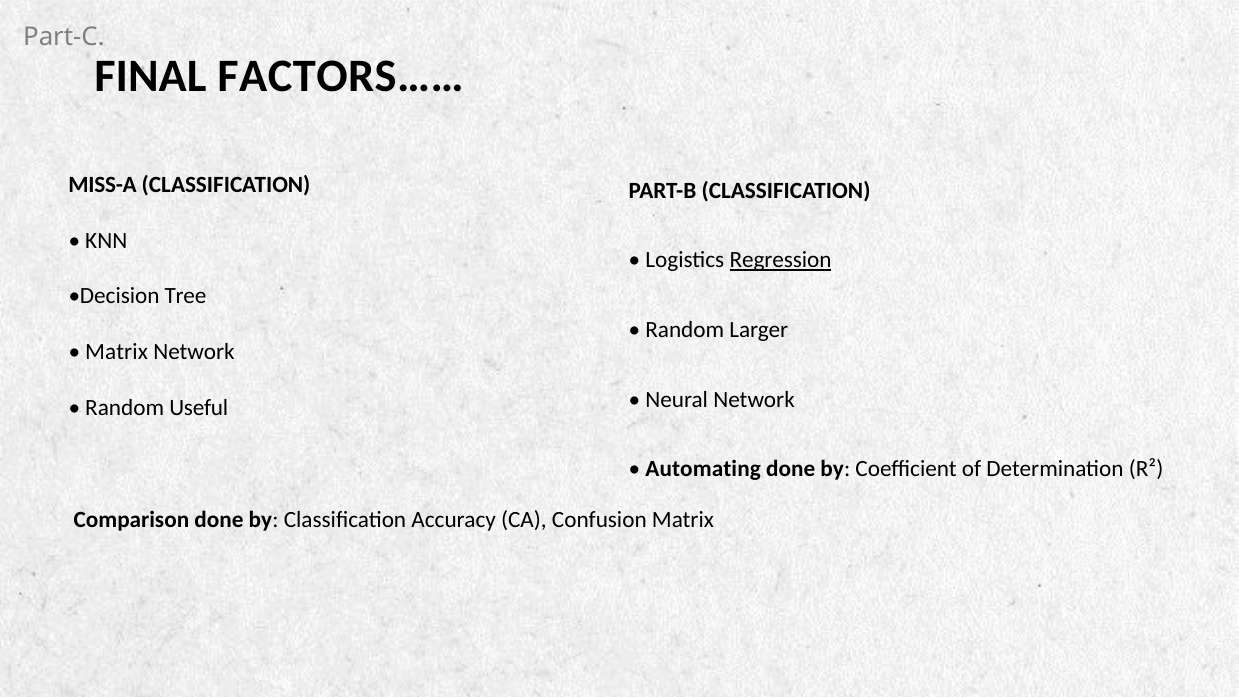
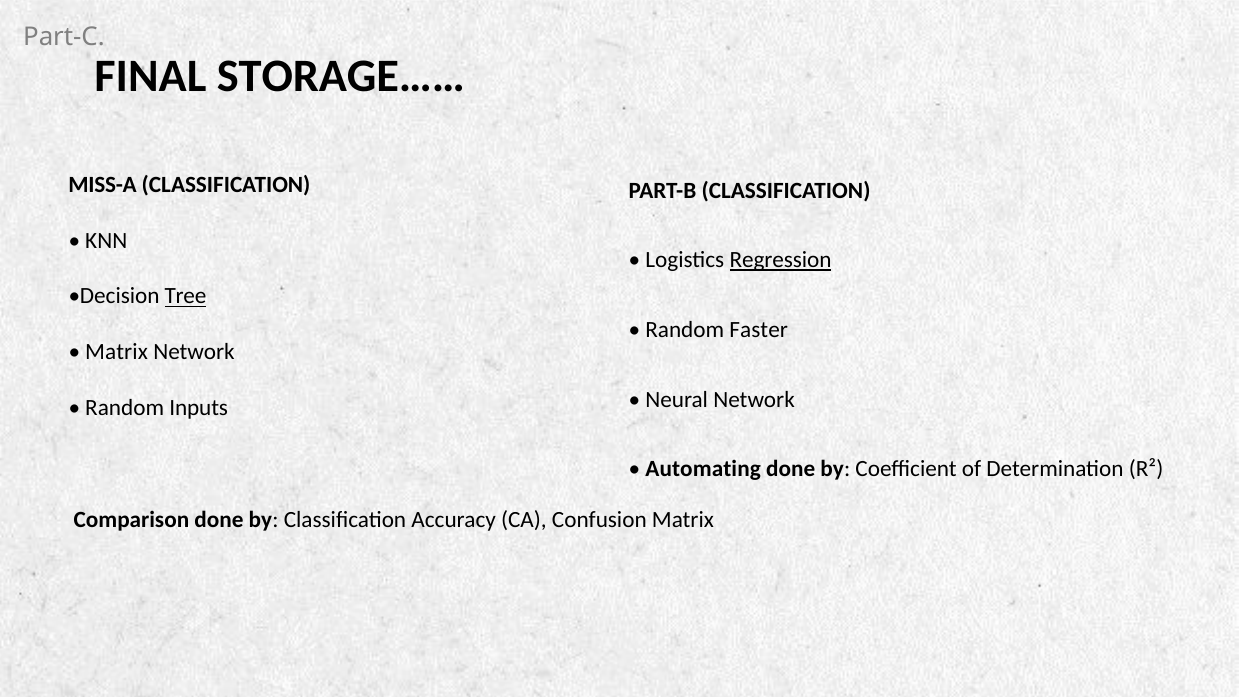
FACTORS……: FACTORS…… -> STORAGE……
Tree underline: none -> present
Larger: Larger -> Faster
Useful: Useful -> Inputs
